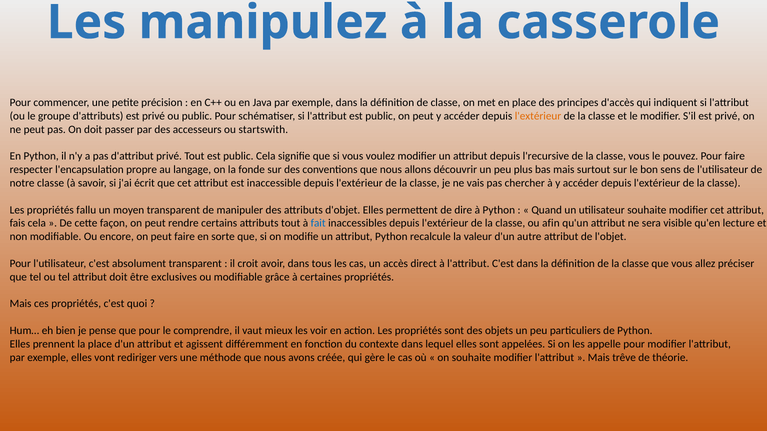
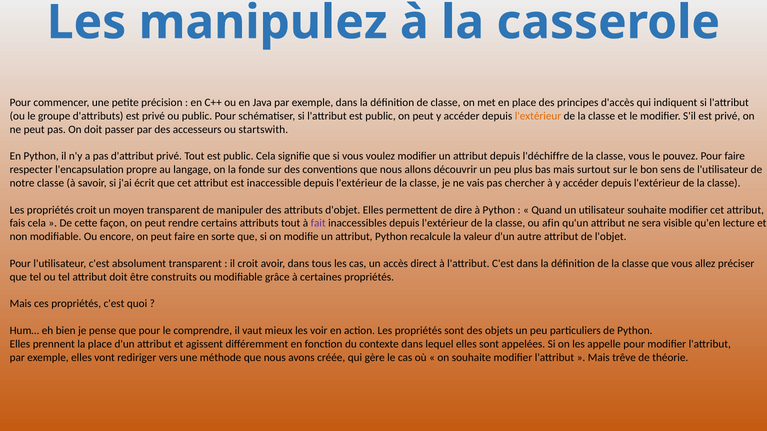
l'recursive: l'recursive -> l'déchiffre
propriétés fallu: fallu -> croit
fait colour: blue -> purple
exclusives: exclusives -> construits
